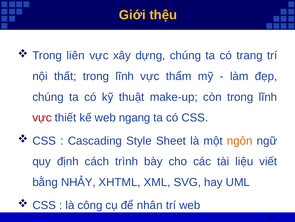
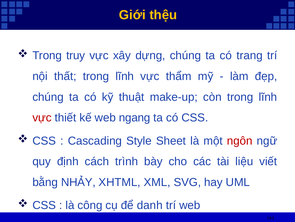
liên: liên -> truy
ngôn colour: orange -> red
nhân: nhân -> danh
